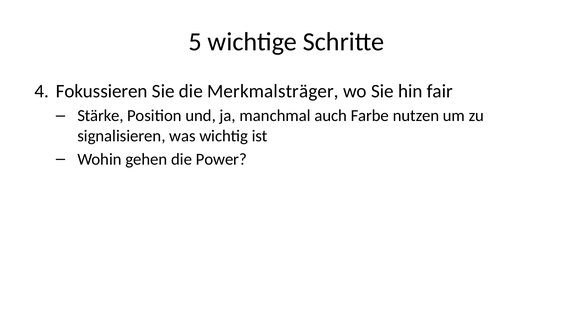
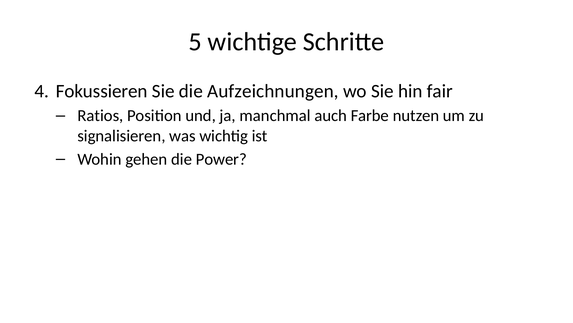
Merkmalsträger: Merkmalsträger -> Aufzeichnungen
Stärke: Stärke -> Ratios
